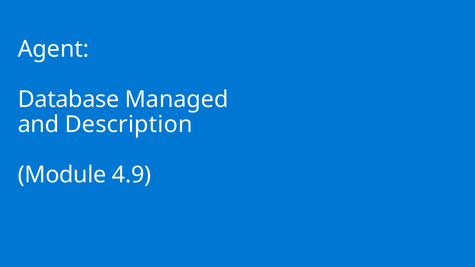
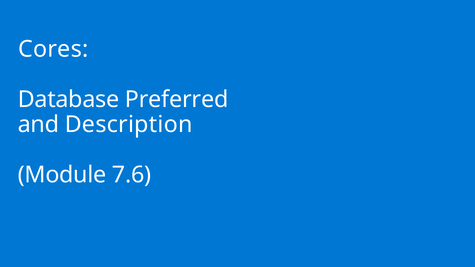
Agent: Agent -> Cores
Managed: Managed -> Preferred
4.9: 4.9 -> 7.6
